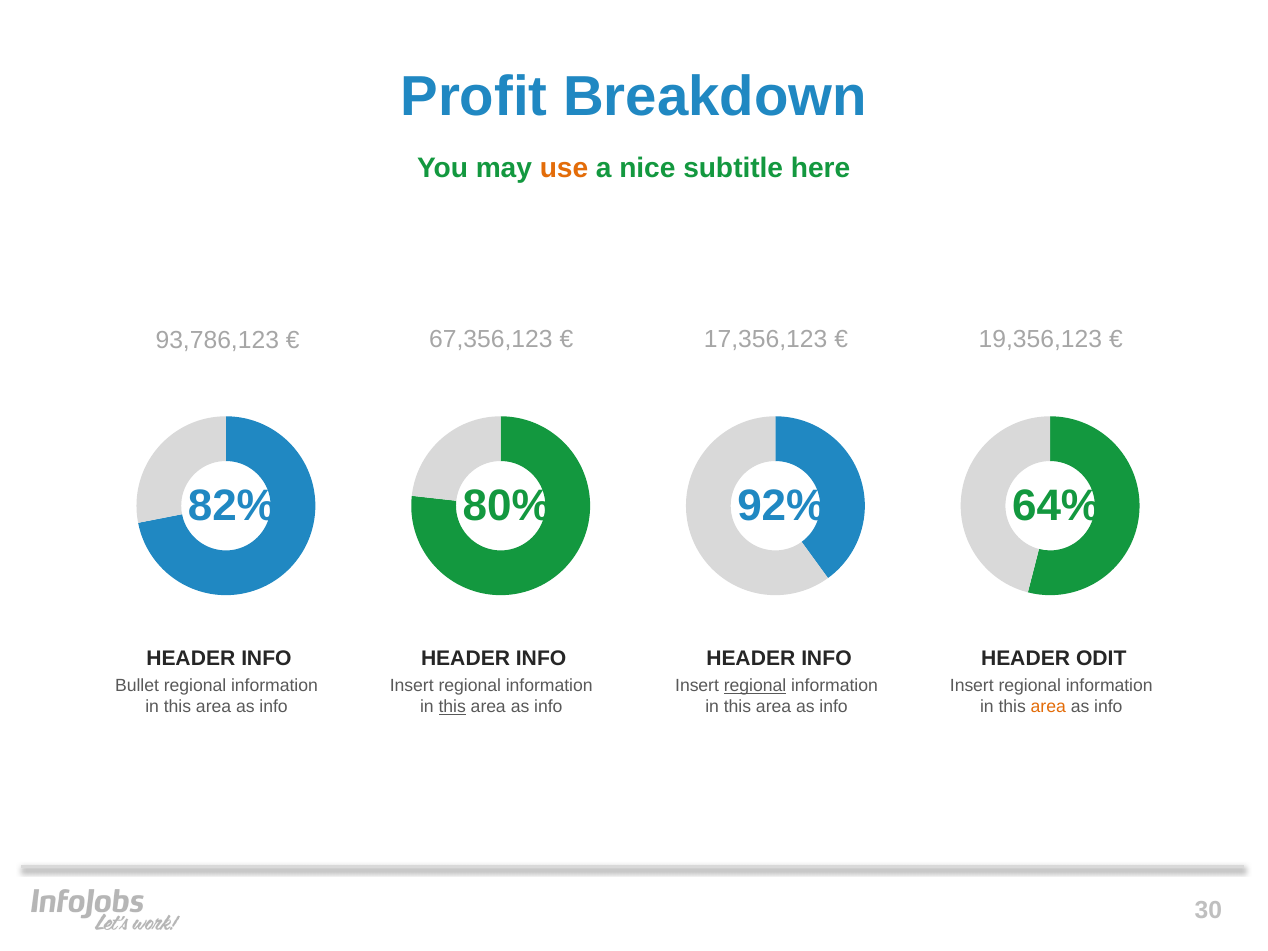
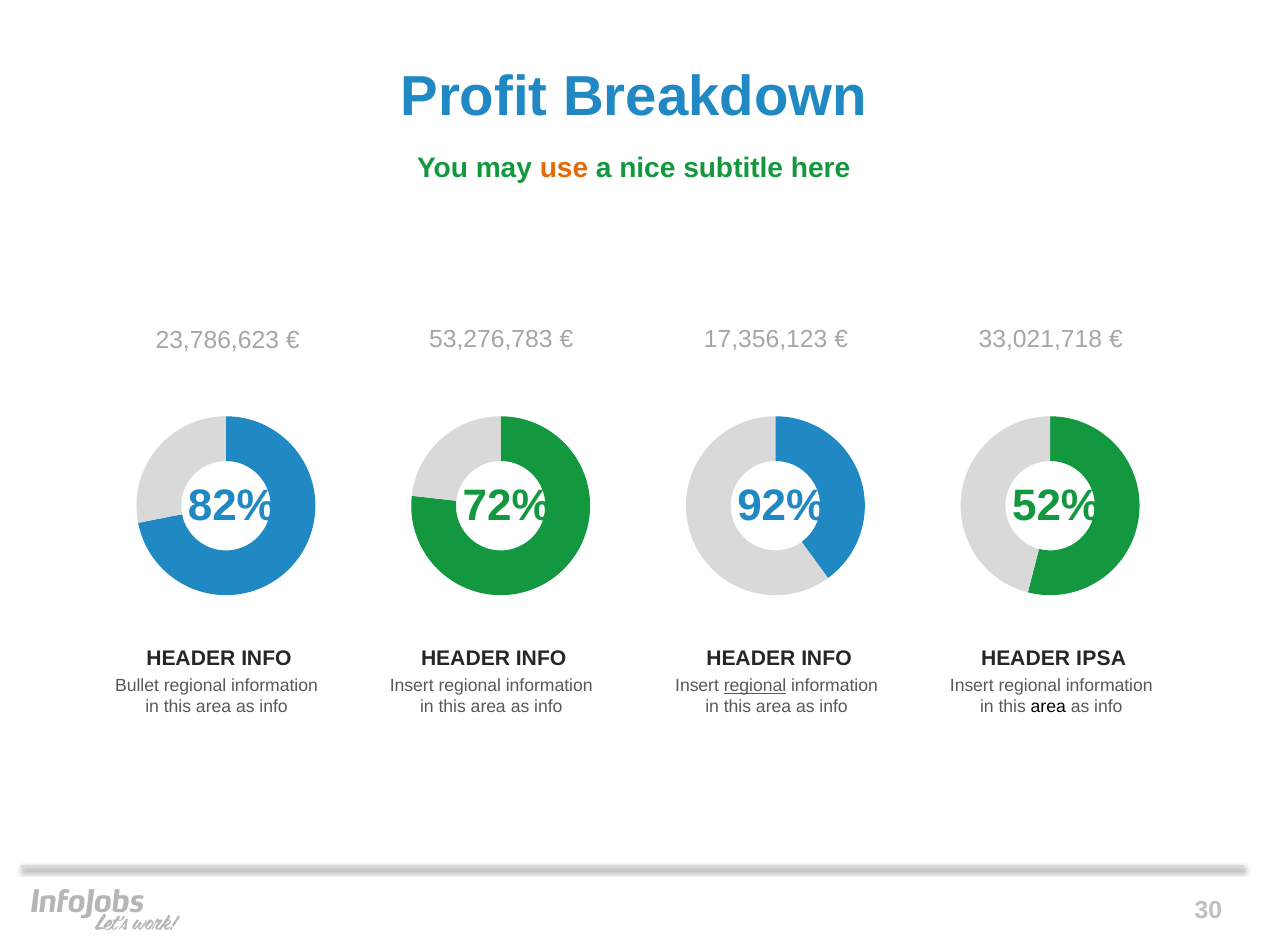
67,356,123: 67,356,123 -> 53,276,783
19,356,123: 19,356,123 -> 33,021,718
93,786,123: 93,786,123 -> 23,786,623
80%: 80% -> 72%
64%: 64% -> 52%
ODIT: ODIT -> IPSA
this at (452, 707) underline: present -> none
area at (1048, 707) colour: orange -> black
